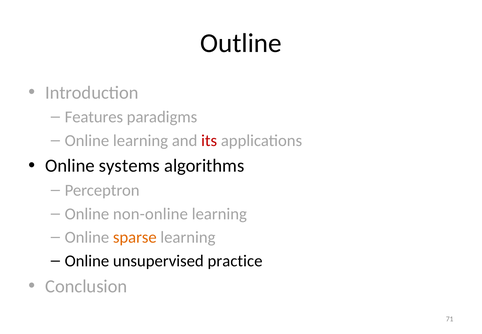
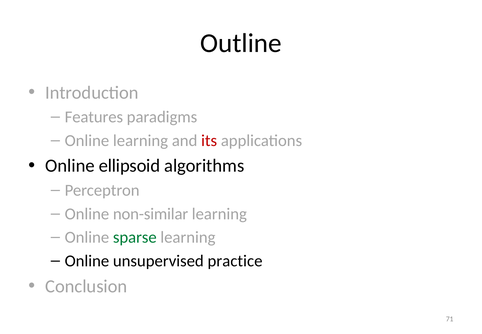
systems: systems -> ellipsoid
non-online: non-online -> non-similar
sparse colour: orange -> green
